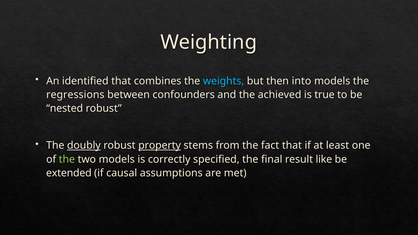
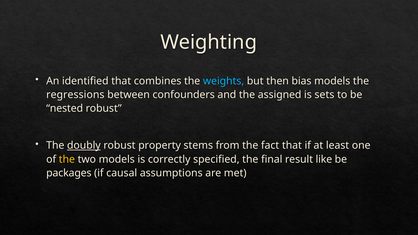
into: into -> bias
achieved: achieved -> assigned
true: true -> sets
property underline: present -> none
the at (67, 159) colour: light green -> yellow
extended: extended -> packages
